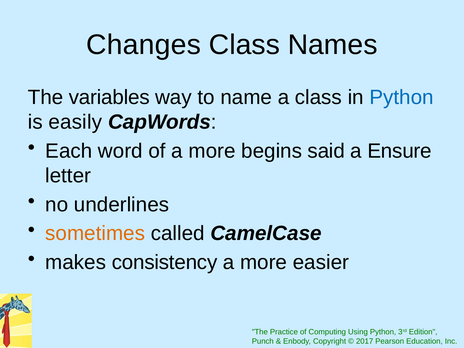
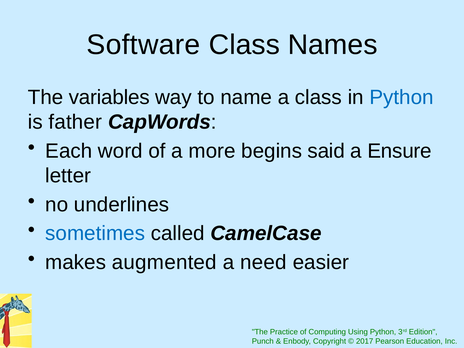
Changes: Changes -> Software
easily: easily -> father
sometimes colour: orange -> blue
consistency: consistency -> augmented
more at (264, 262): more -> need
